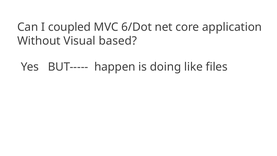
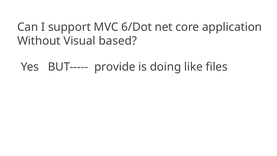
coupled: coupled -> support
happen: happen -> provide
